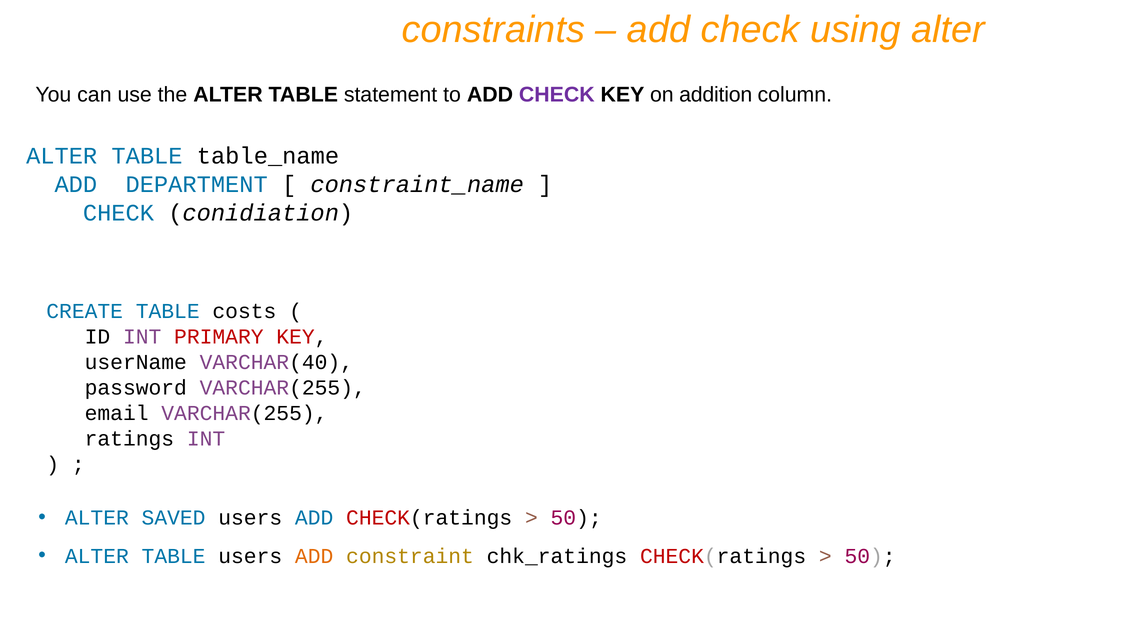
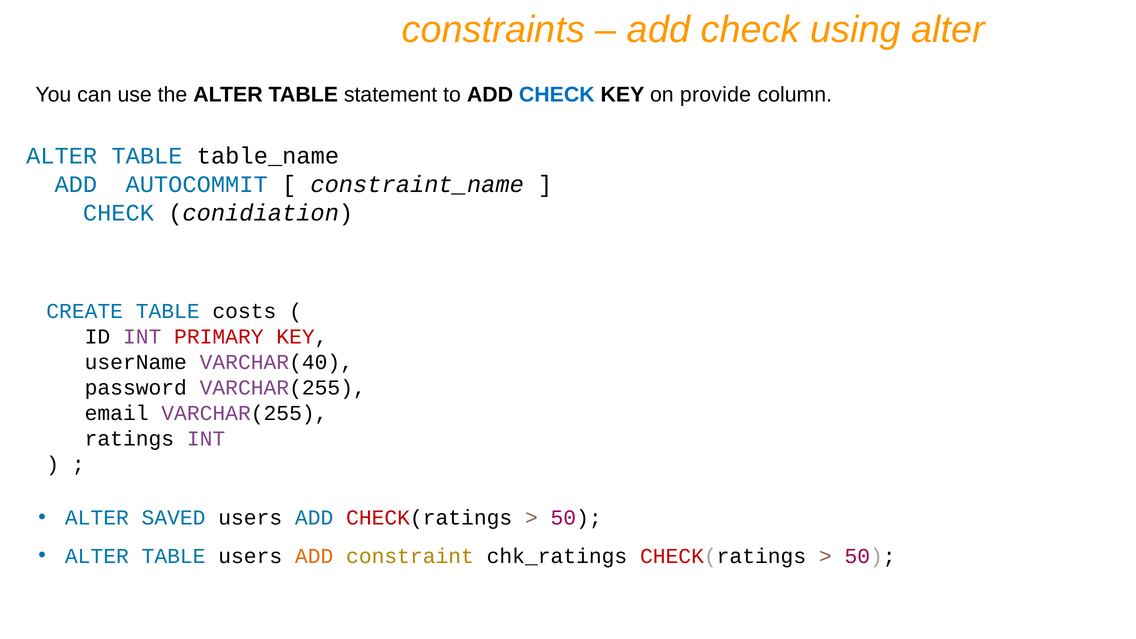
CHECK at (557, 95) colour: purple -> blue
addition: addition -> provide
DEPARTMENT: DEPARTMENT -> AUTOCOMMIT
